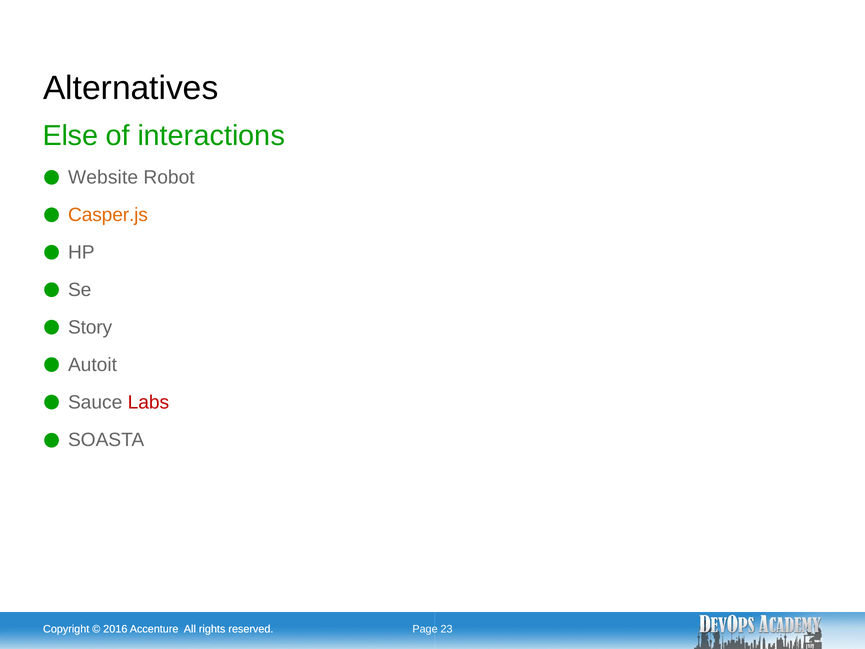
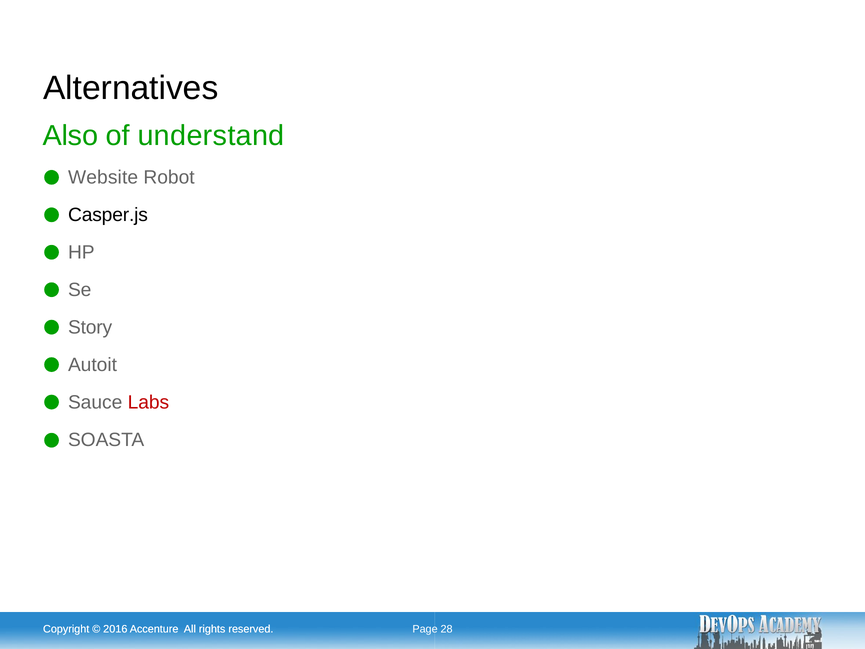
Else: Else -> Also
interactions: interactions -> understand
Casper.js colour: orange -> black
23: 23 -> 28
